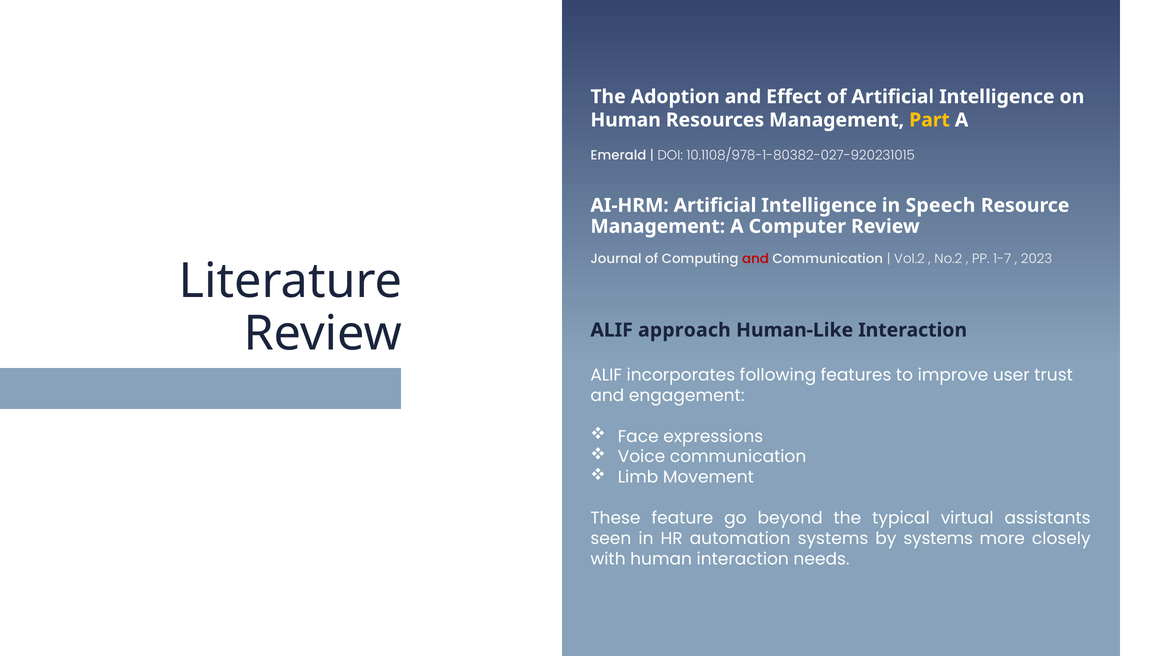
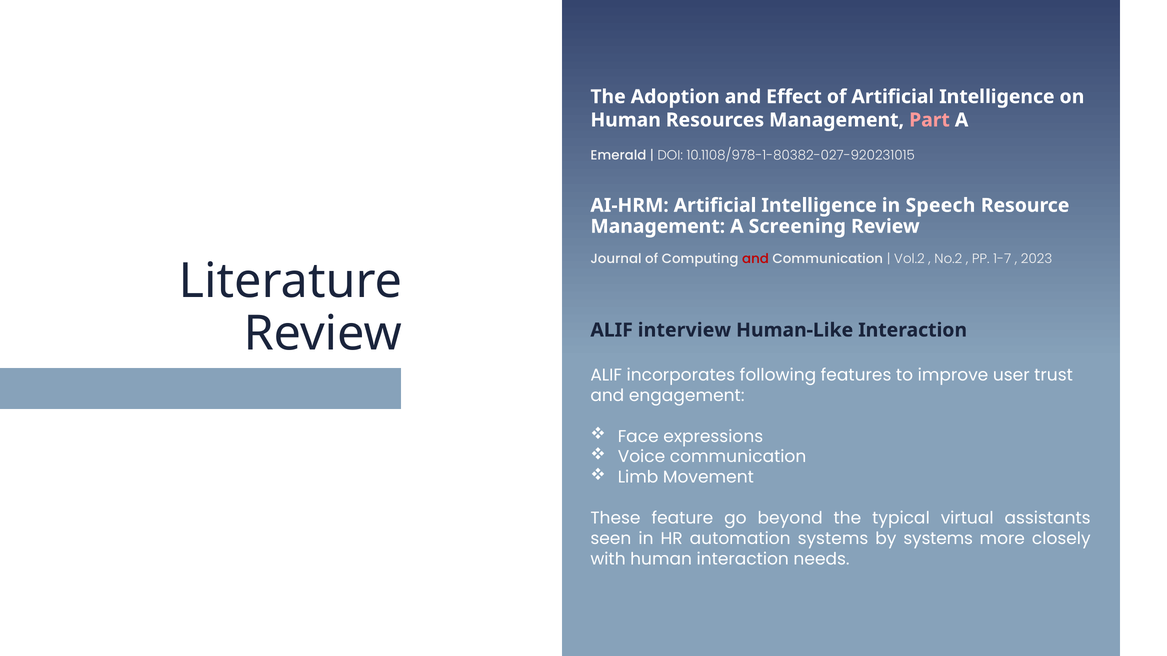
Part colour: yellow -> pink
Computer: Computer -> Screening
approach: approach -> interview
